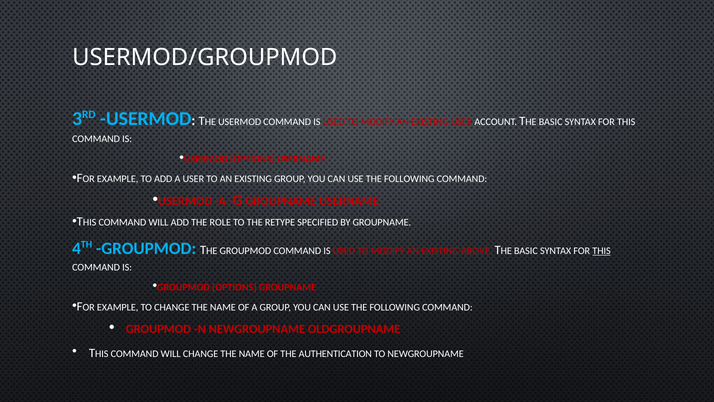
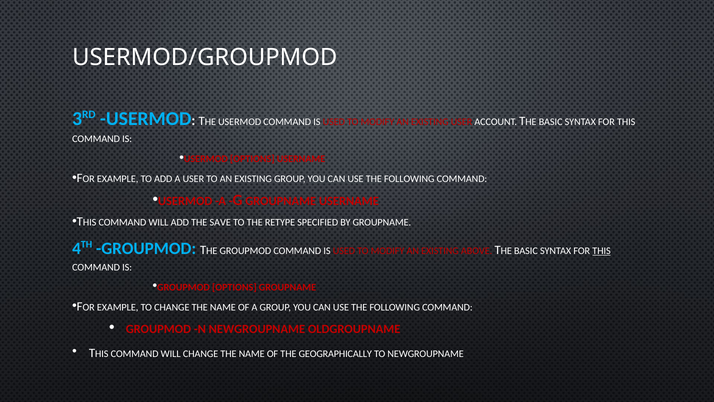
USERMOD at (206, 159) underline: present -> none
ROLE: ROLE -> SAVE
AUTHENTICATION: AUTHENTICATION -> GEOGRAPHICALLY
